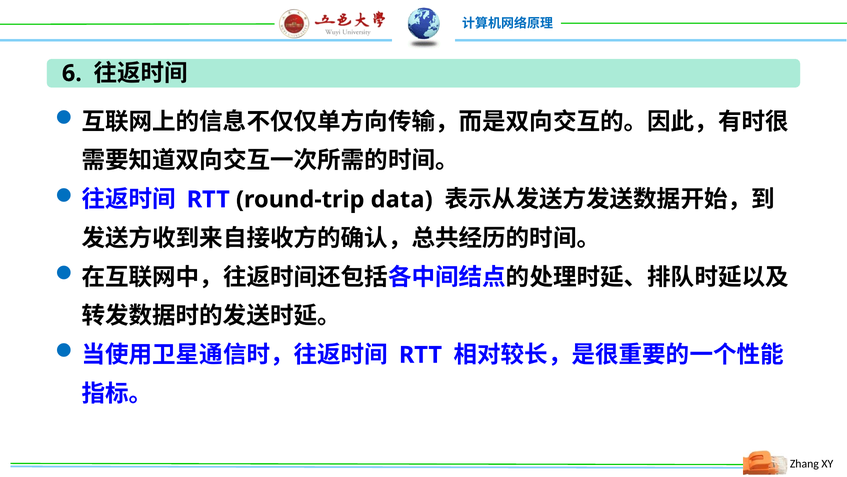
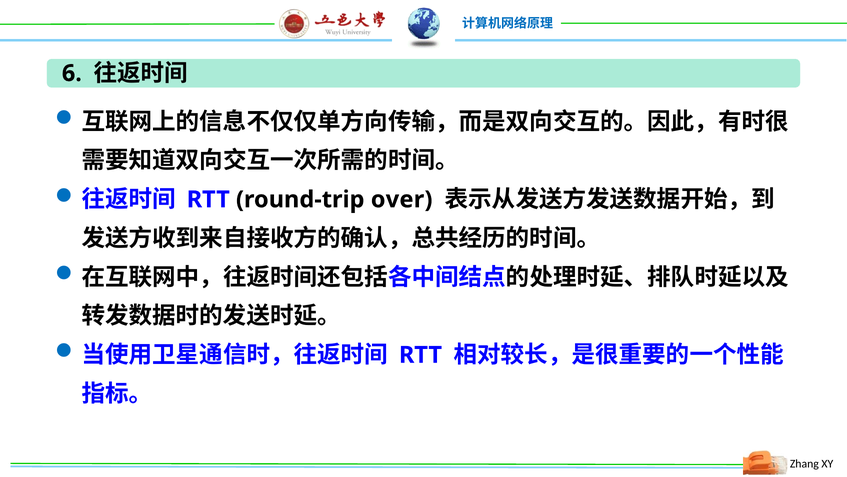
data: data -> over
